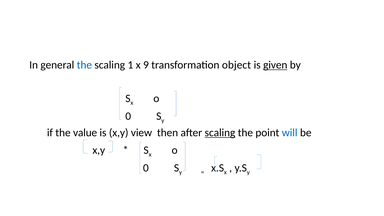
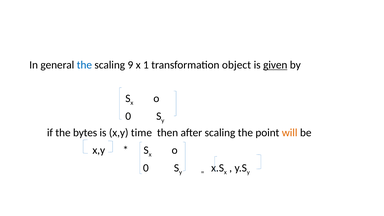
1: 1 -> 9
9: 9 -> 1
value: value -> bytes
view: view -> time
scaling at (220, 133) underline: present -> none
will colour: blue -> orange
